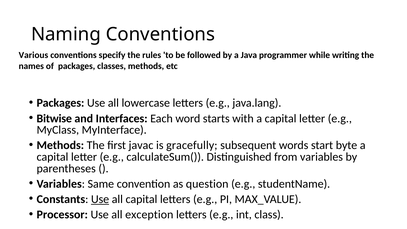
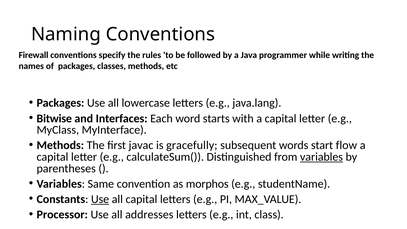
Various: Various -> Firewall
byte: byte -> flow
variables at (322, 157) underline: none -> present
question: question -> morphos
exception: exception -> addresses
